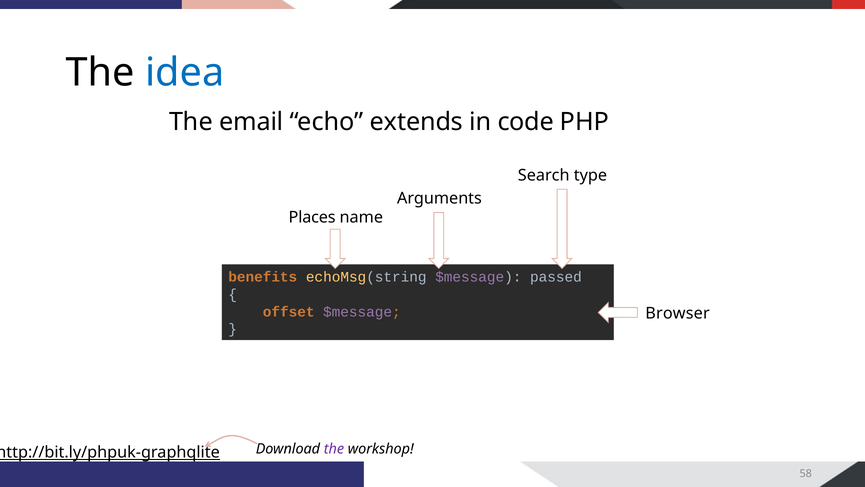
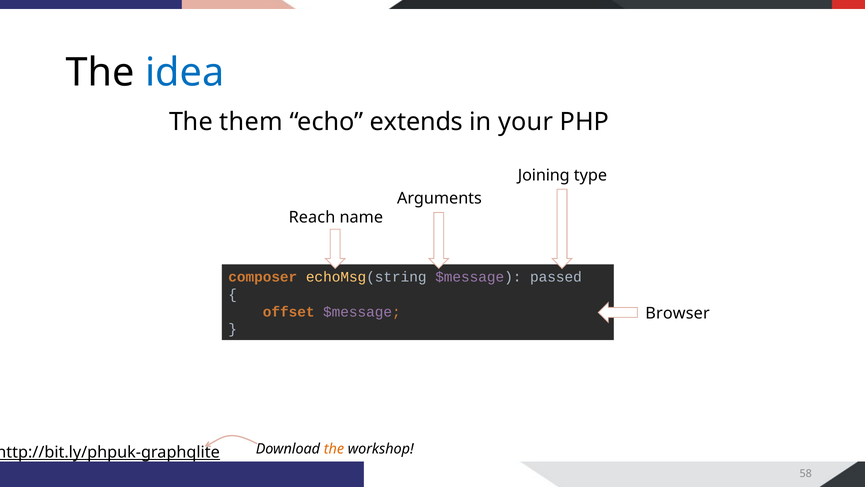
email: email -> them
code: code -> your
Search: Search -> Joining
Places: Places -> Reach
benefits: benefits -> composer
the at (334, 449) colour: purple -> orange
